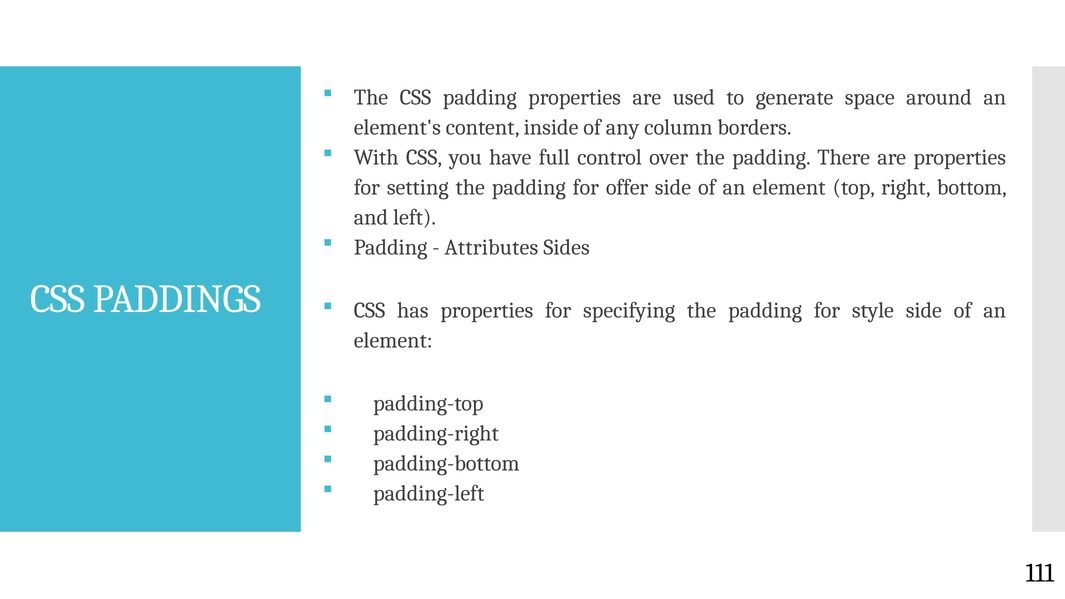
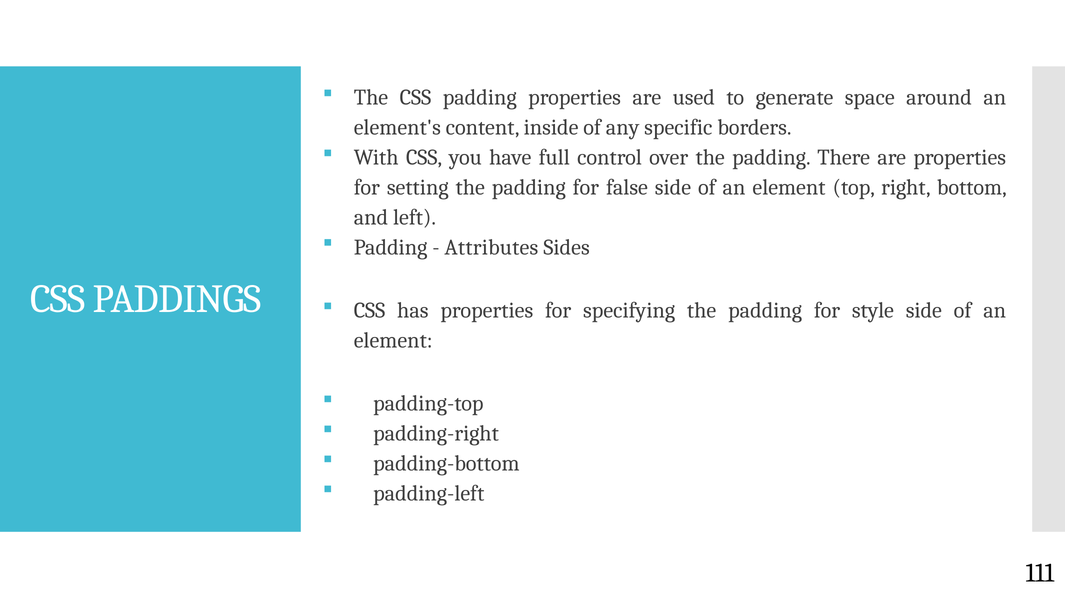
column: column -> specific
offer: offer -> false
